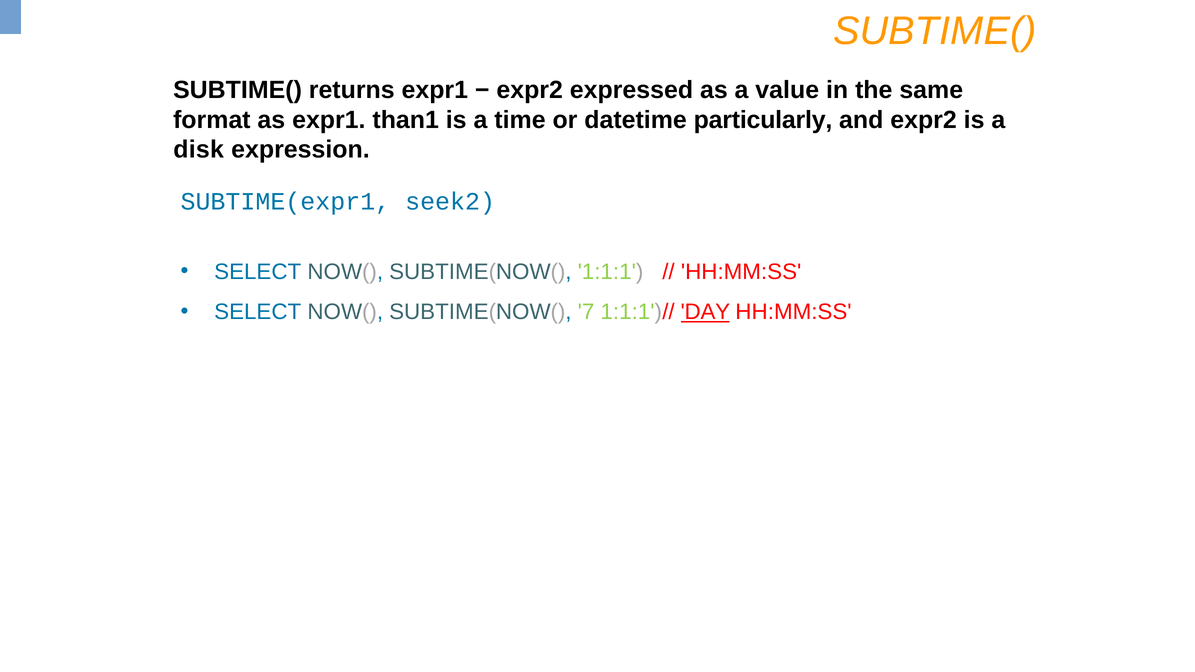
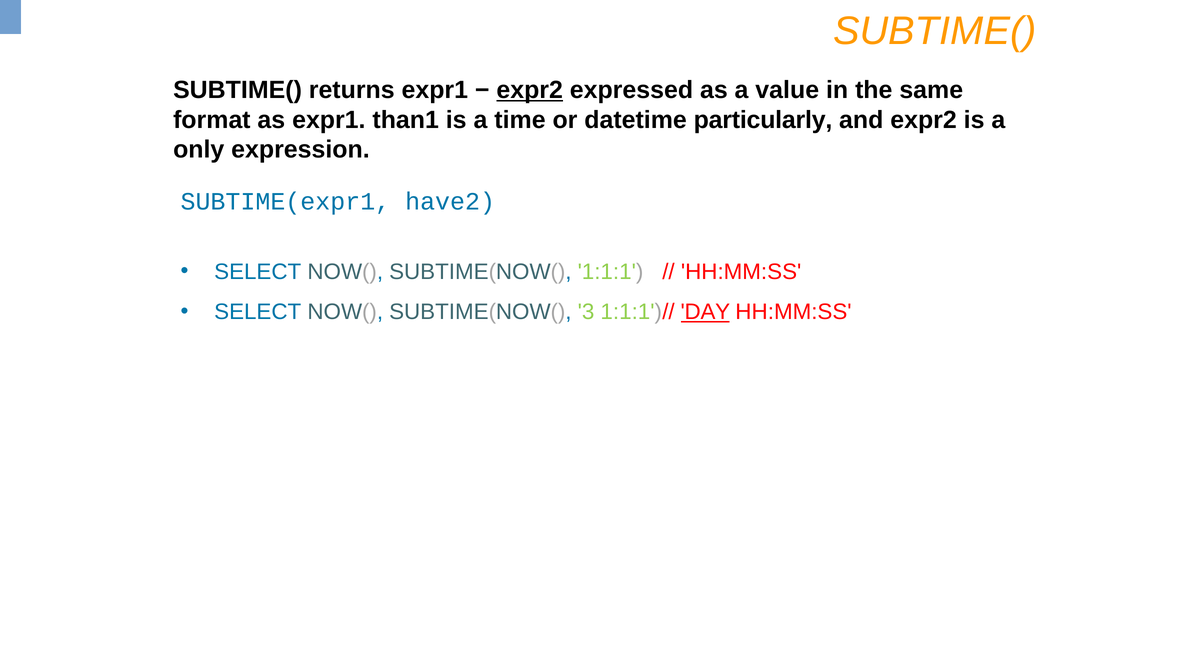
expr2 at (530, 90) underline: none -> present
disk: disk -> only
seek2: seek2 -> have2
7: 7 -> 3
